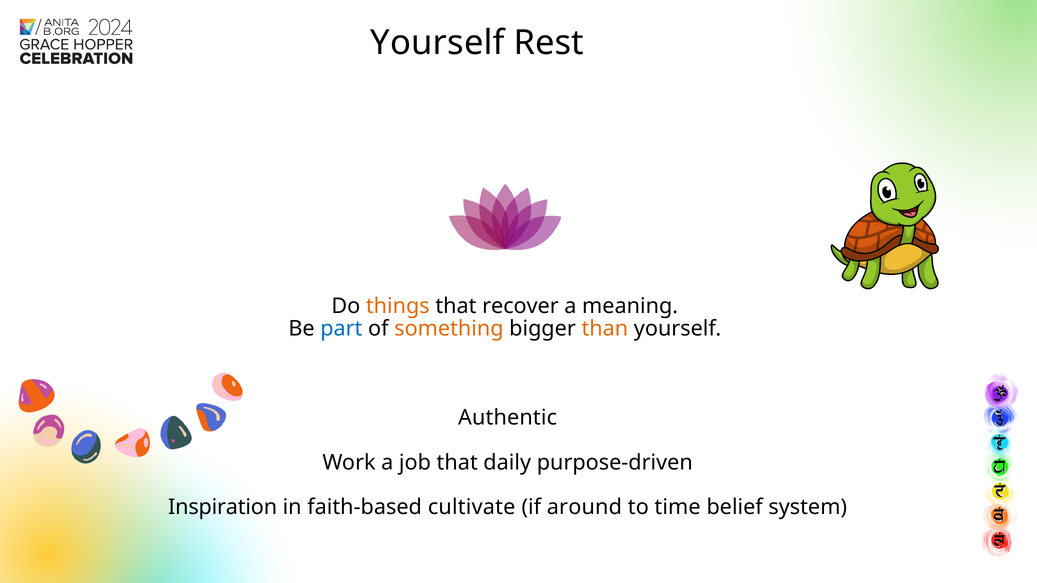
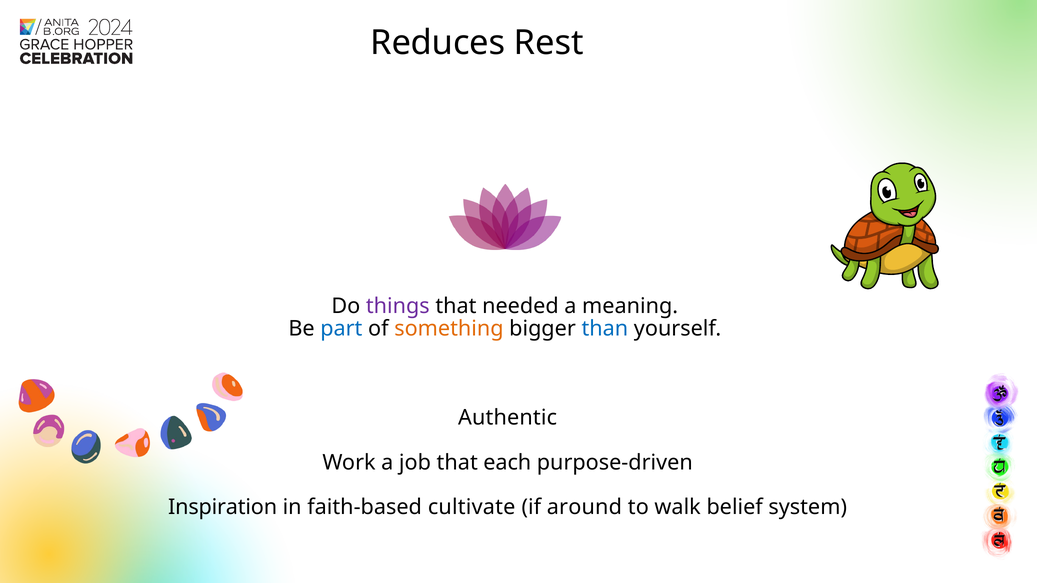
Yourself at (438, 43): Yourself -> Reduces
things colour: orange -> purple
recover: recover -> needed
than colour: orange -> blue
daily: daily -> each
time: time -> walk
